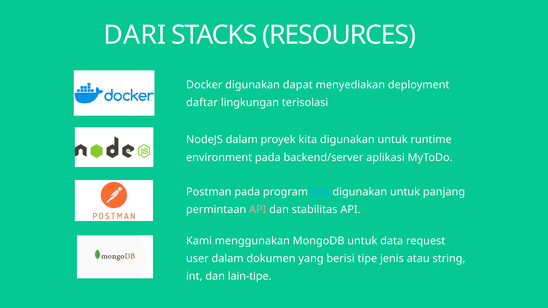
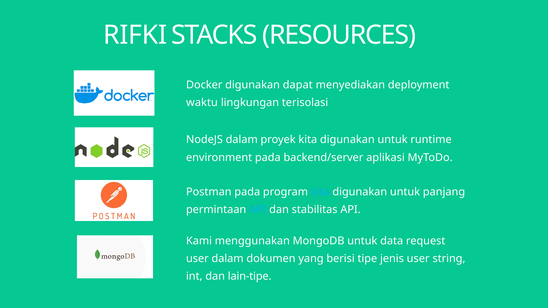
DARI: DARI -> RIFKI
daftar: daftar -> waktu
API at (258, 210) colour: pink -> light blue
jenis atau: atau -> user
